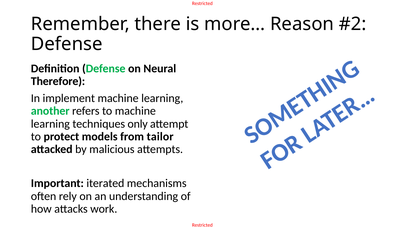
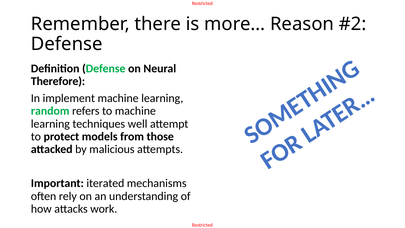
another: another -> random
only: only -> well
tailor: tailor -> those
